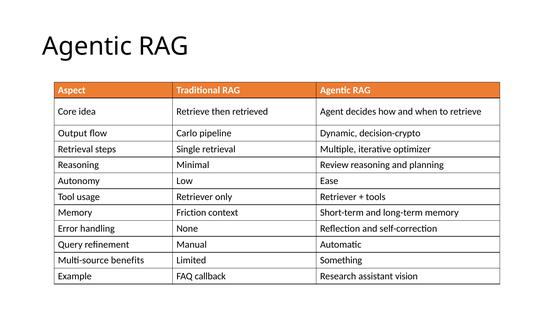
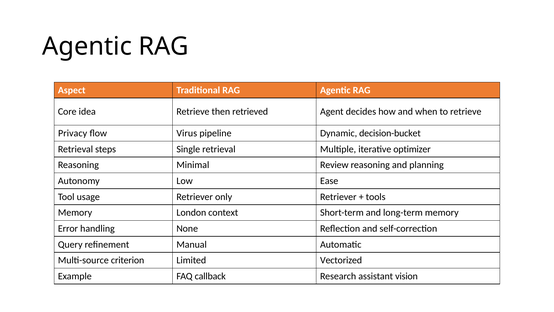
Output: Output -> Privacy
Carlo: Carlo -> Virus
decision-crypto: decision-crypto -> decision-bucket
Friction: Friction -> London
benefits: benefits -> criterion
Something: Something -> Vectorized
